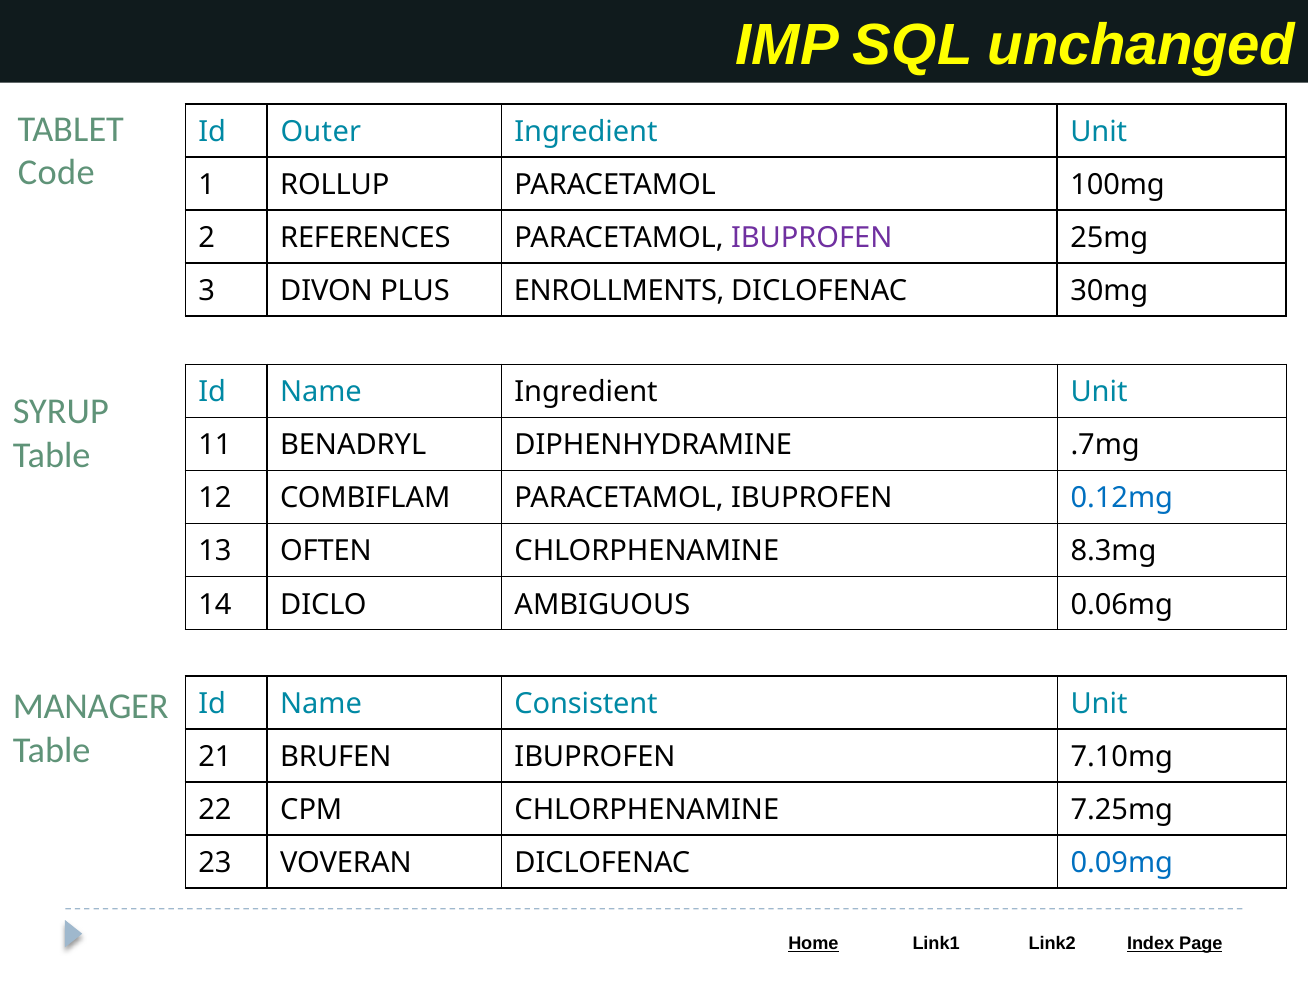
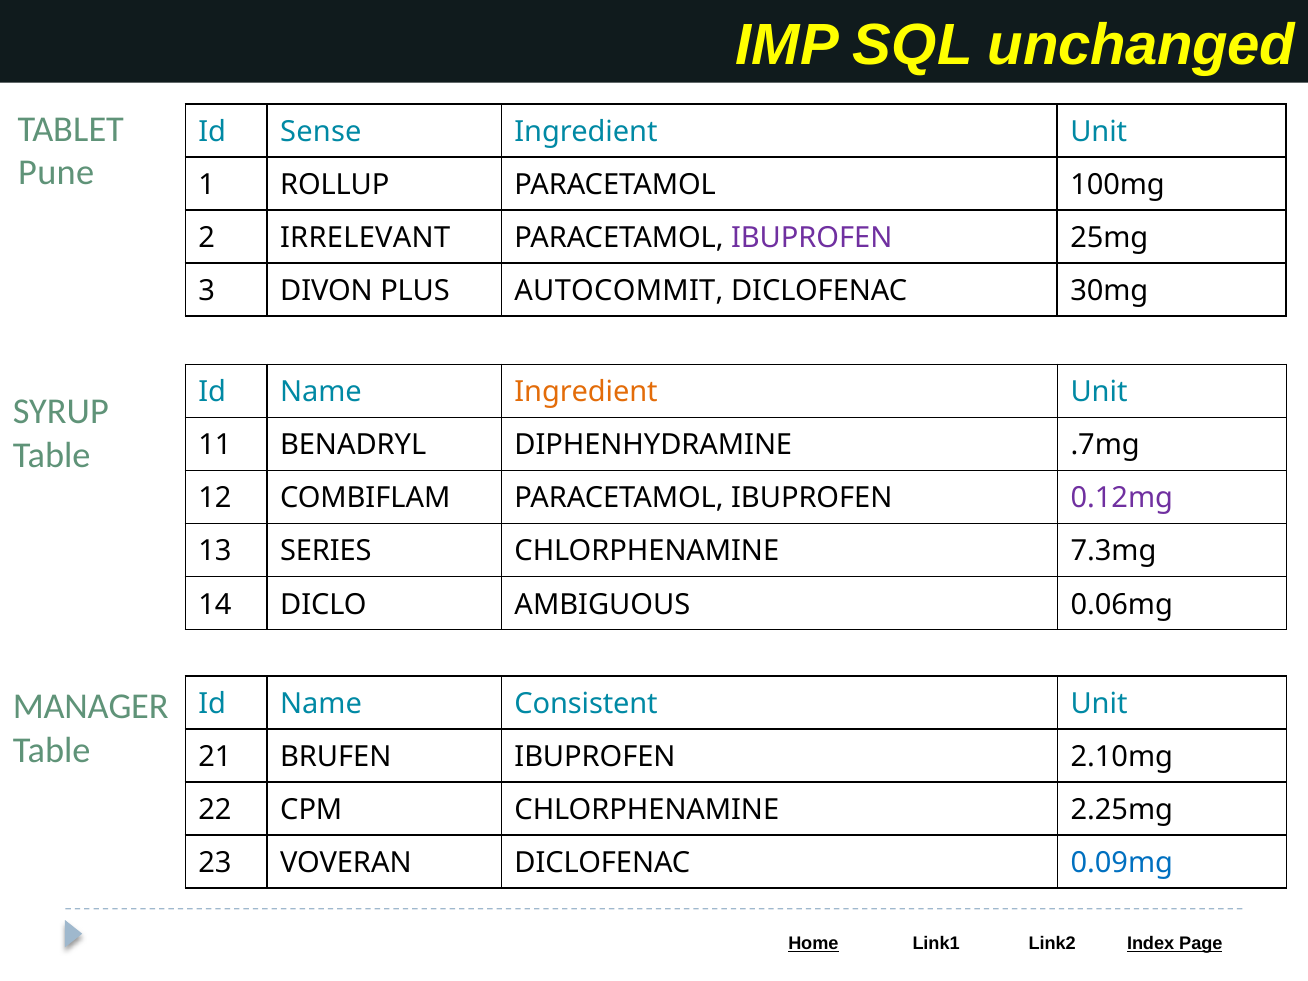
Outer: Outer -> Sense
Code: Code -> Pune
REFERENCES: REFERENCES -> IRRELEVANT
ENROLLMENTS: ENROLLMENTS -> AUTOCOMMIT
Ingredient at (586, 392) colour: black -> orange
0.12mg colour: blue -> purple
OFTEN: OFTEN -> SERIES
8.3mg: 8.3mg -> 7.3mg
7.10mg: 7.10mg -> 2.10mg
7.25mg: 7.25mg -> 2.25mg
